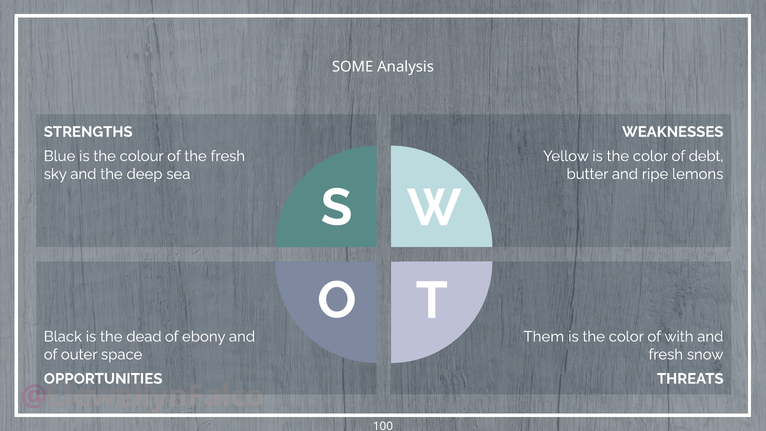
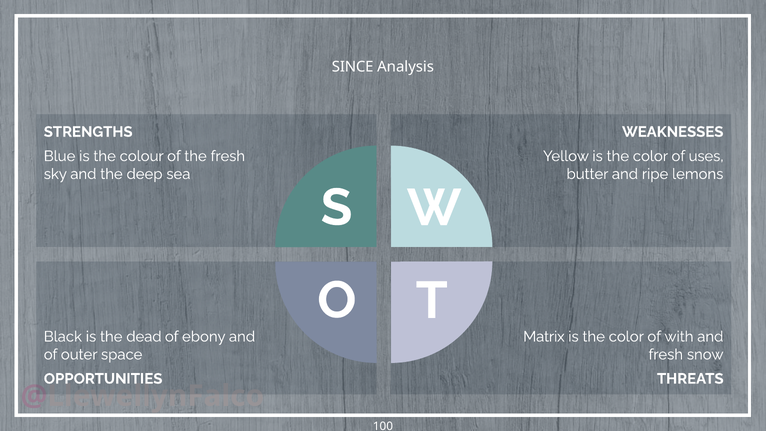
SOME: SOME -> SINCE
debt: debt -> uses
Them: Them -> Matrix
